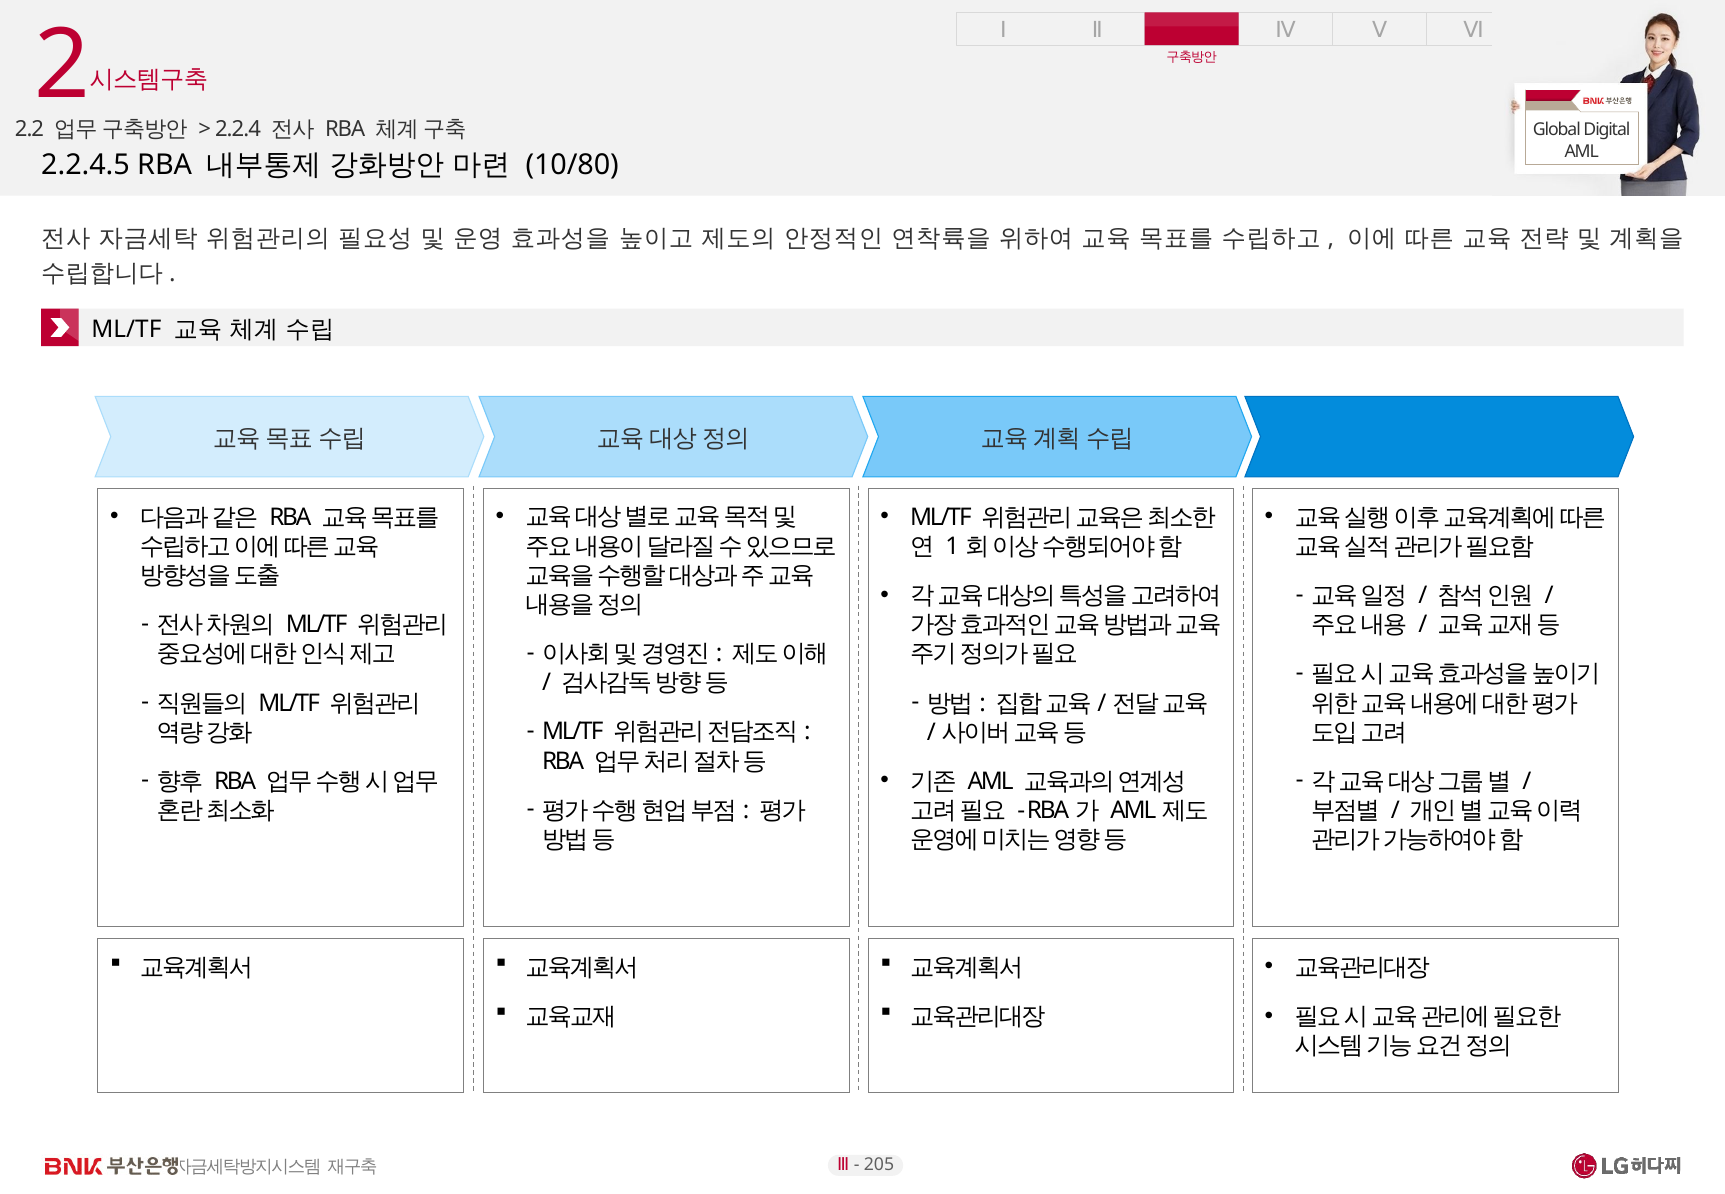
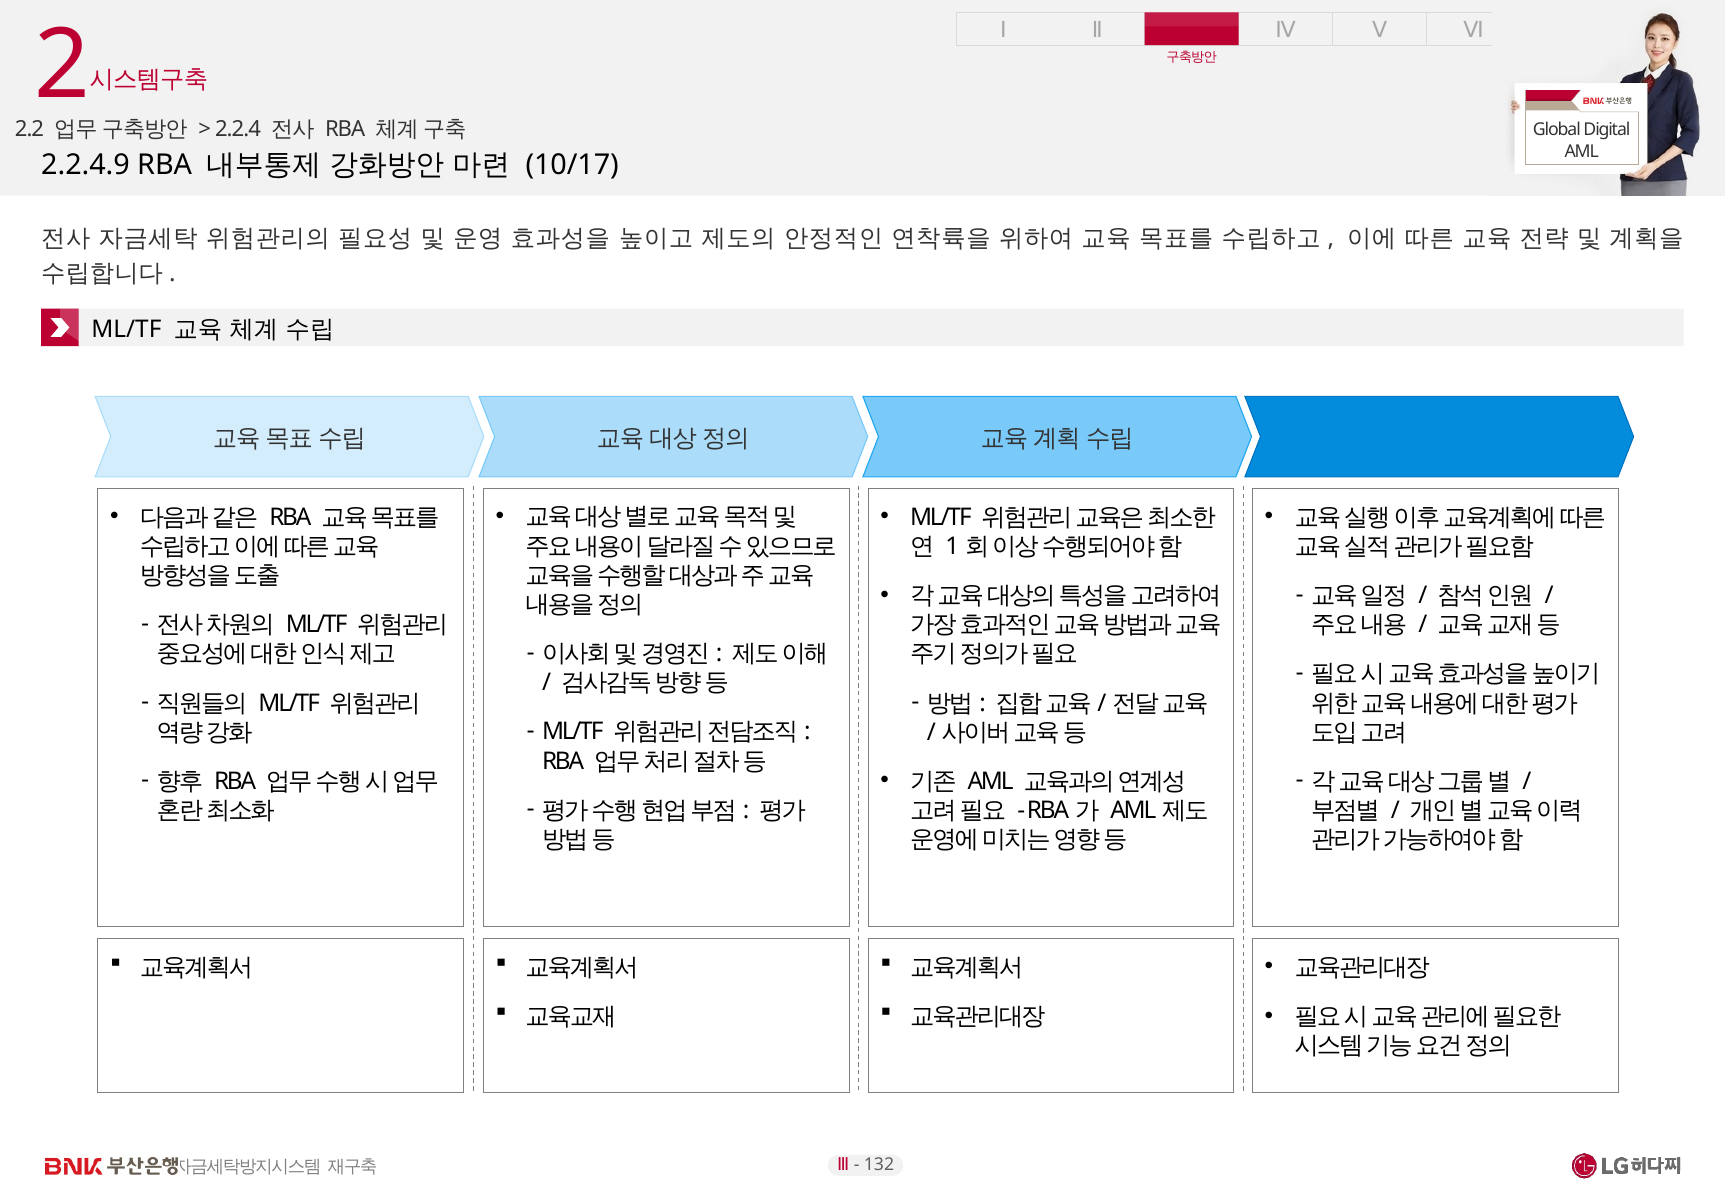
2.2.4.5: 2.2.4.5 -> 2.2.4.9
10/80: 10/80 -> 10/17
205: 205 -> 132
